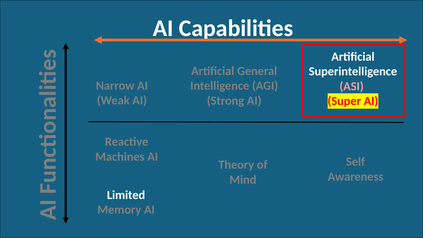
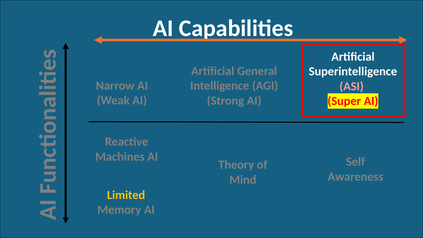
Limited colour: white -> yellow
